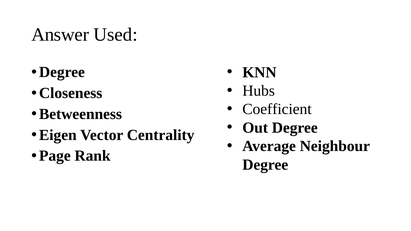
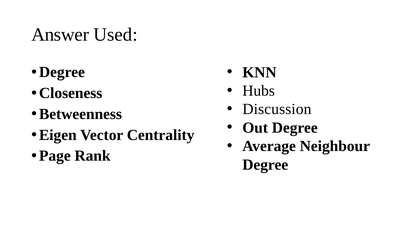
Coefficient: Coefficient -> Discussion
